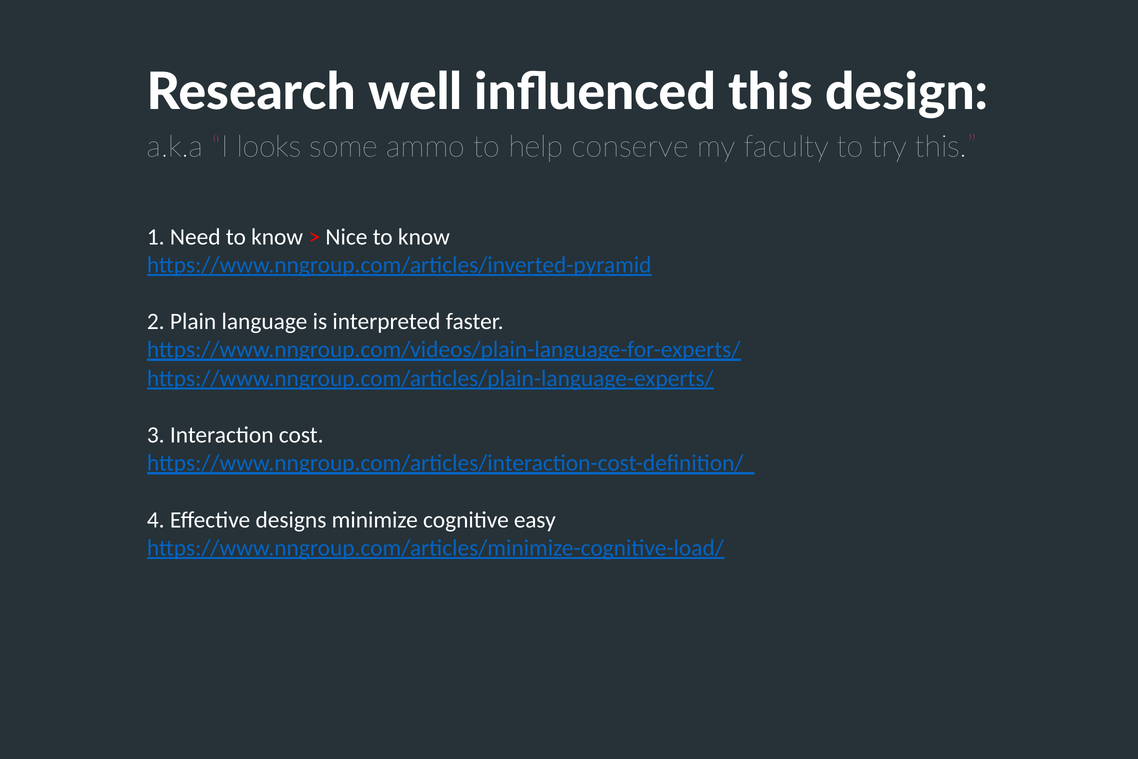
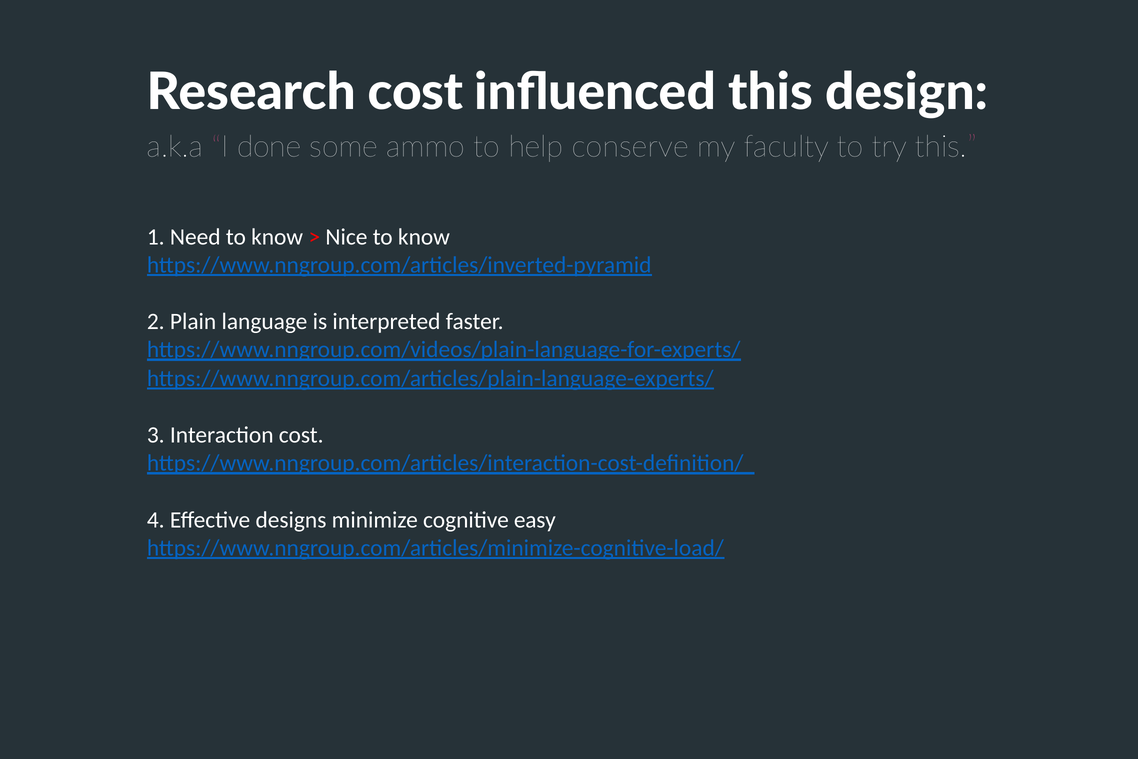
Research well: well -> cost
looks: looks -> done
